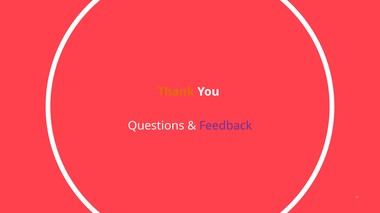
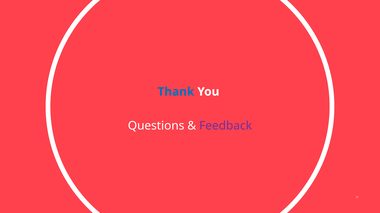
Thank colour: orange -> blue
